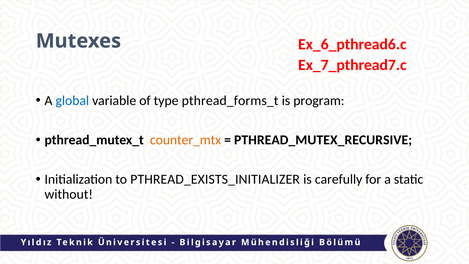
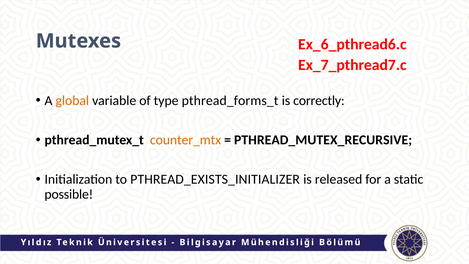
global colour: blue -> orange
program: program -> correctly
carefully: carefully -> released
without: without -> possible
